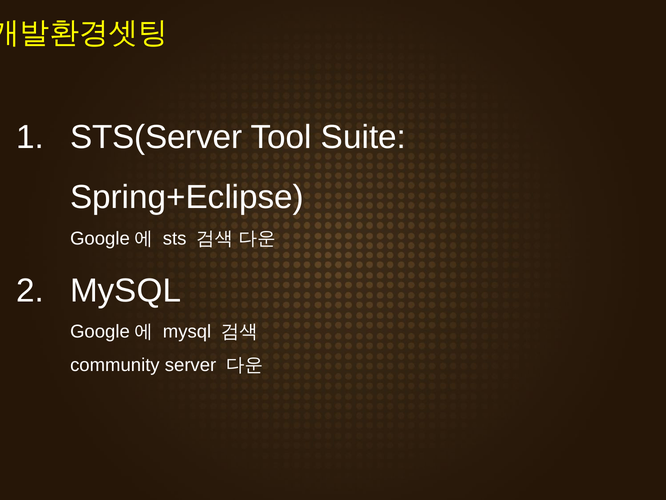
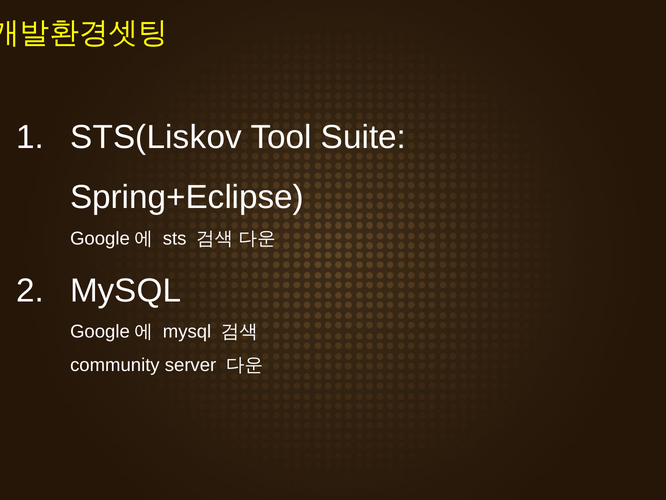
STS(Server: STS(Server -> STS(Liskov
